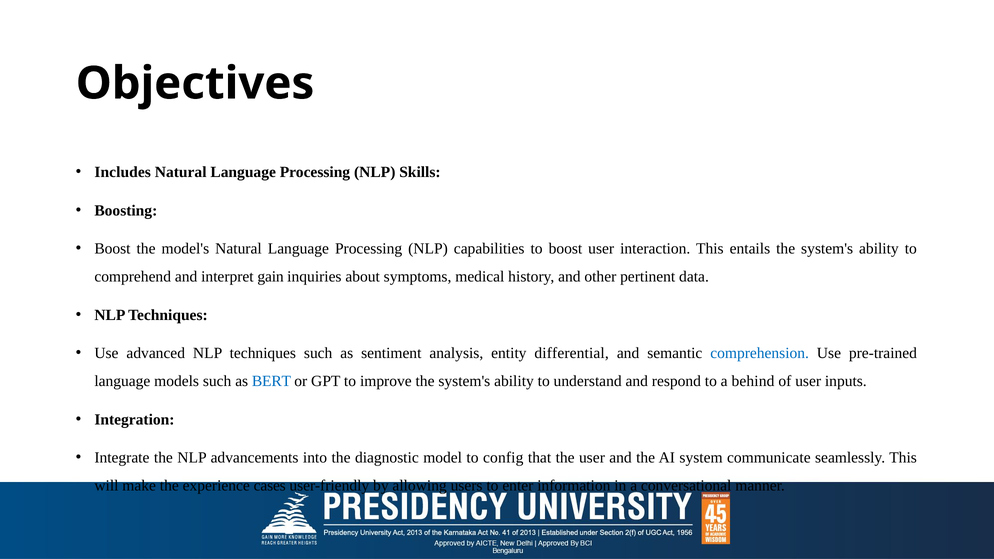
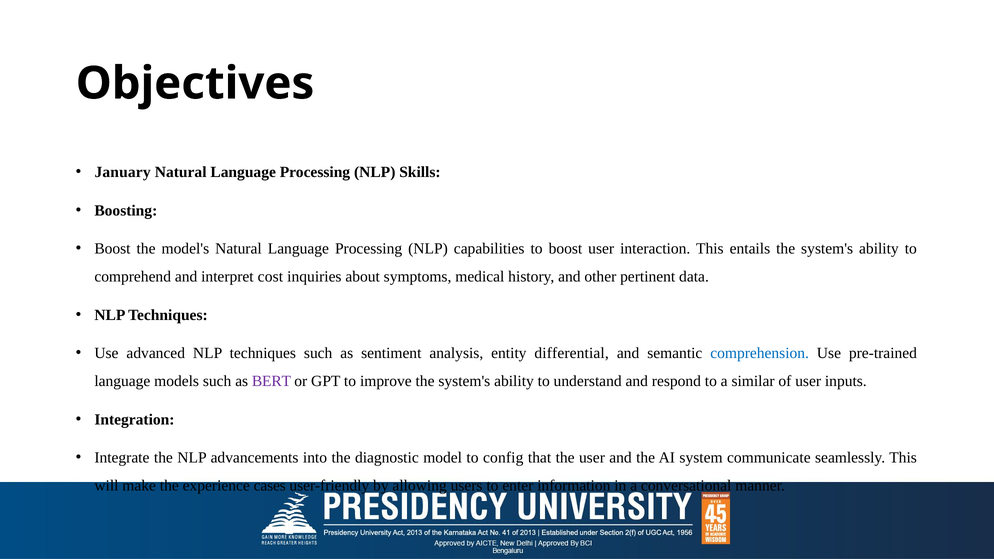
Includes: Includes -> January
gain: gain -> cost
BERT colour: blue -> purple
behind: behind -> similar
